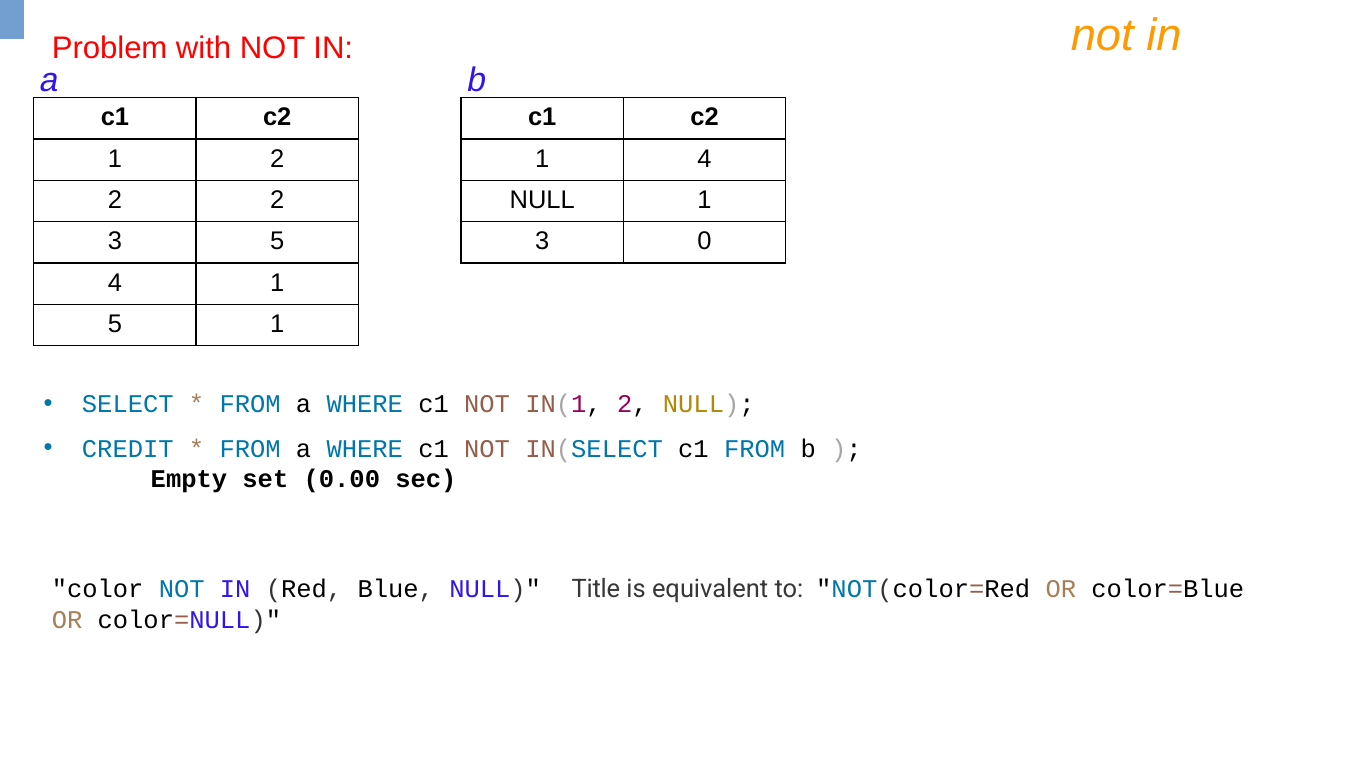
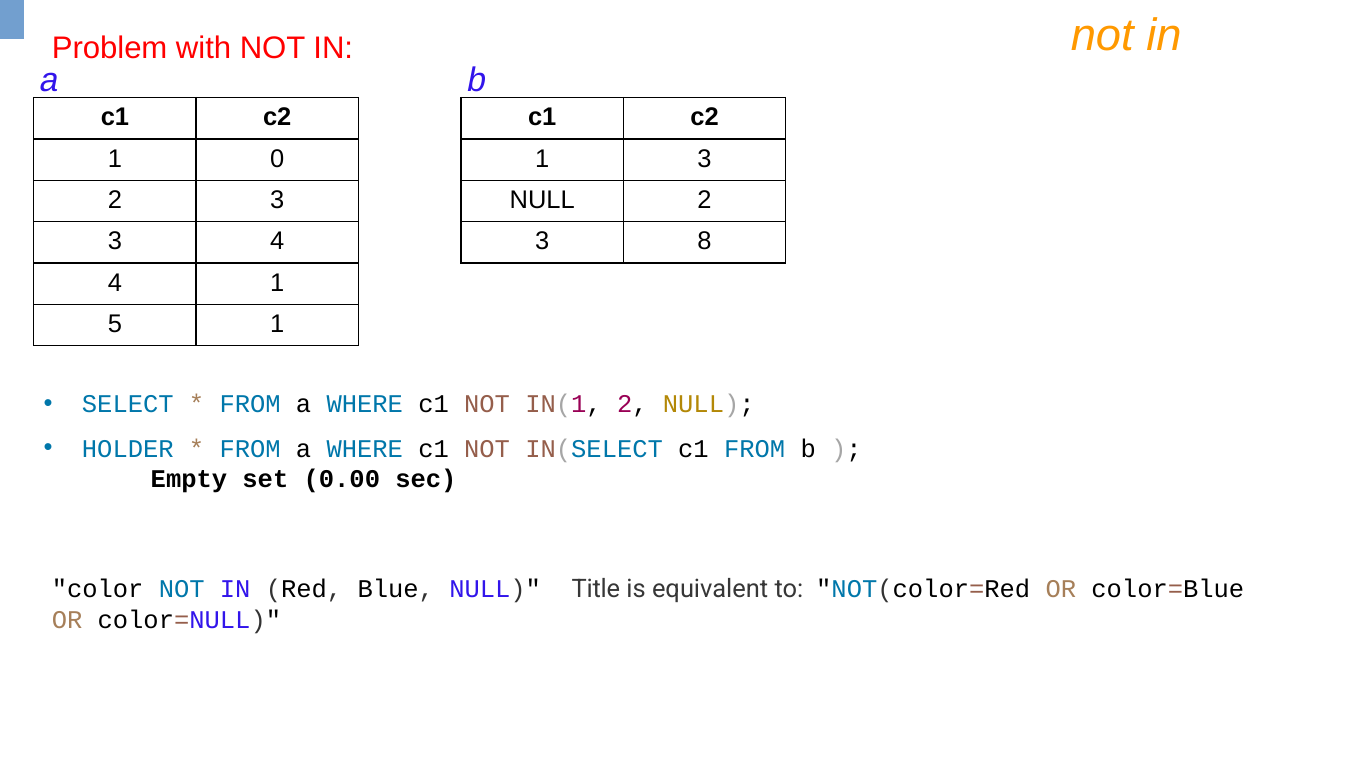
1 2: 2 -> 0
1 4: 4 -> 3
2 at (277, 200): 2 -> 3
NULL 1: 1 -> 2
3 5: 5 -> 4
0: 0 -> 8
CREDIT: CREDIT -> HOLDER
